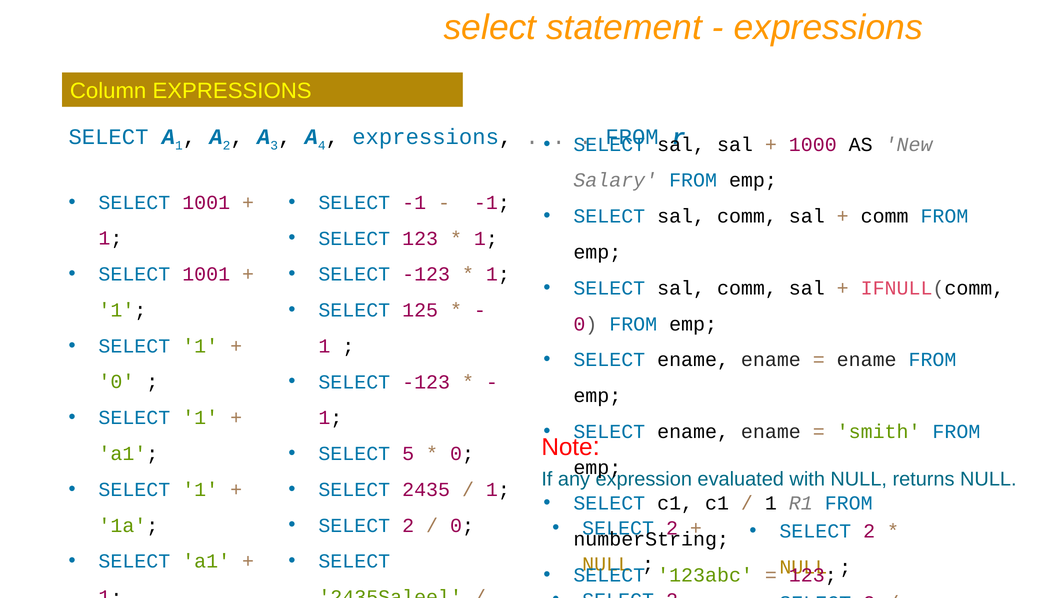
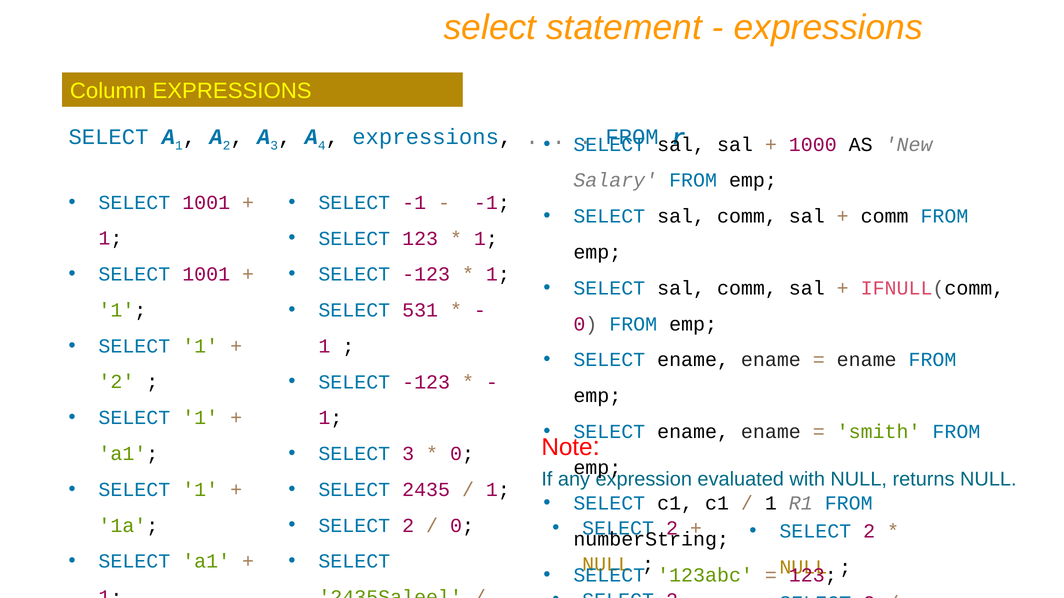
125: 125 -> 531
0 at (116, 382): 0 -> 2
SELECT 5: 5 -> 3
